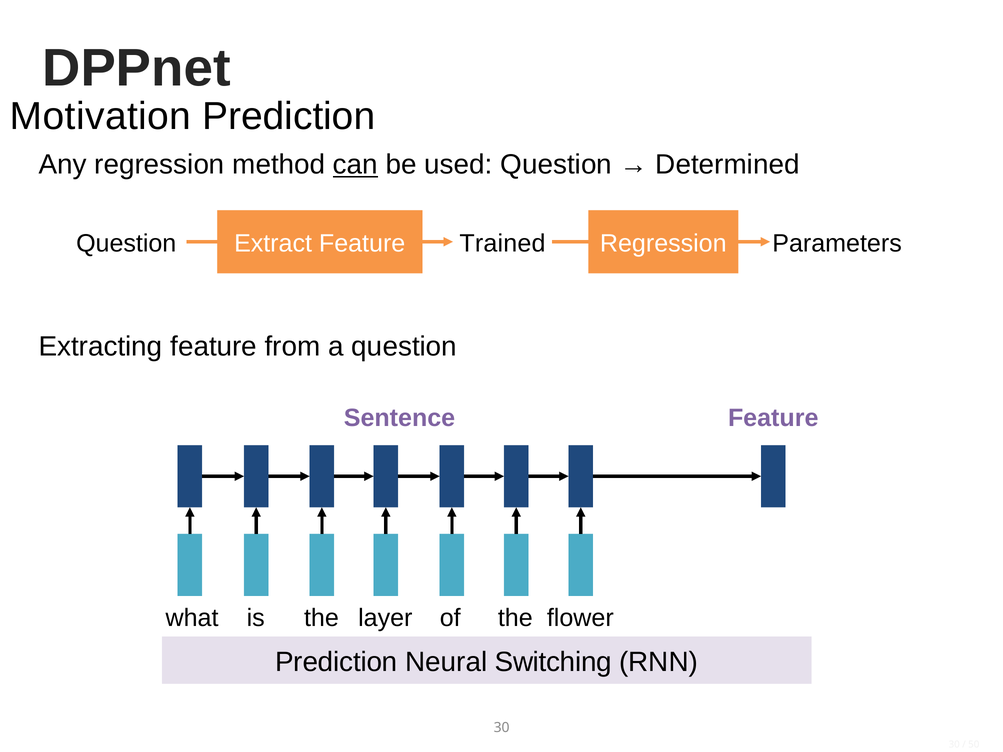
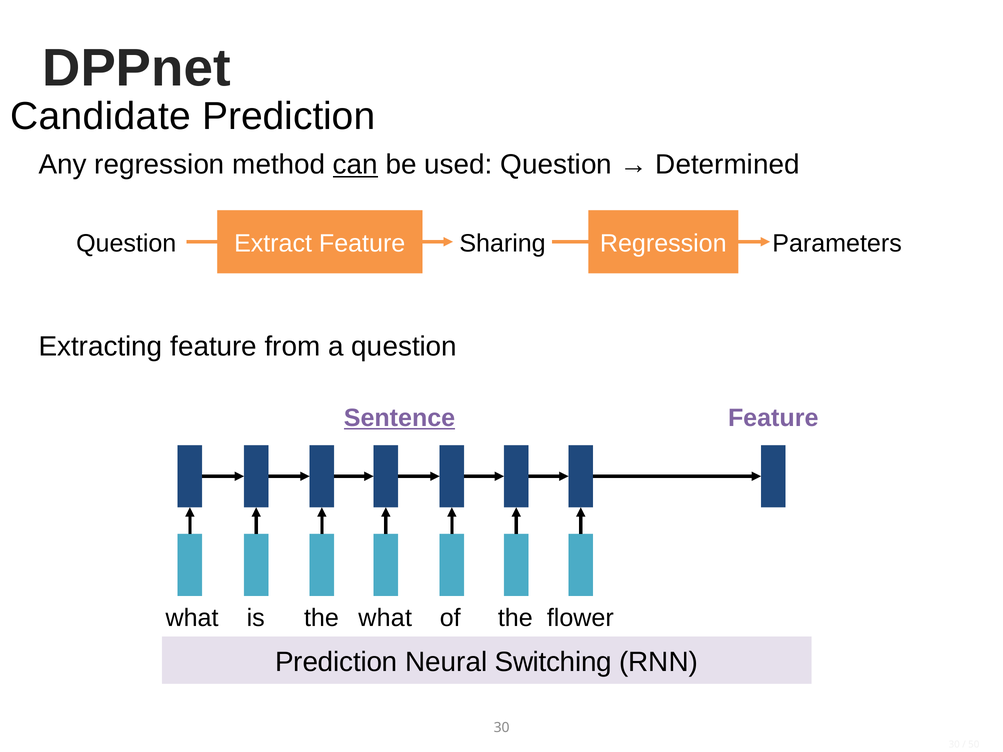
Motivation: Motivation -> Candidate
Trained: Trained -> Sharing
Sentence underline: none -> present
layer at (385, 618): layer -> what
